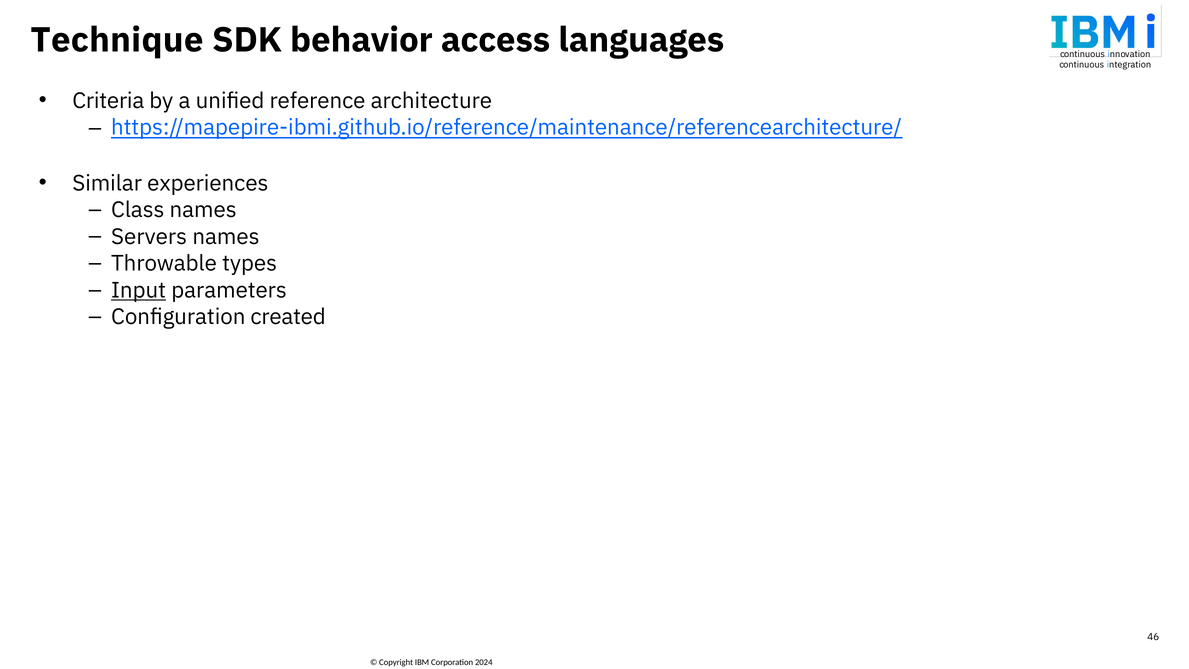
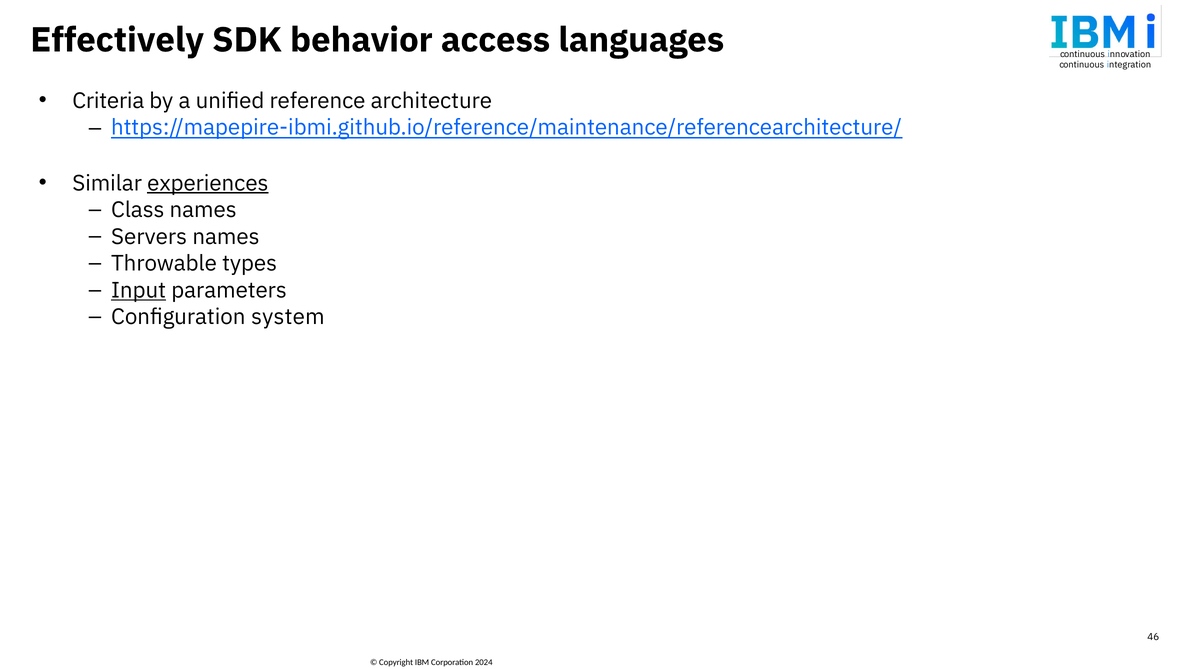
Technique: Technique -> Effectively
experiences underline: none -> present
created: created -> system
